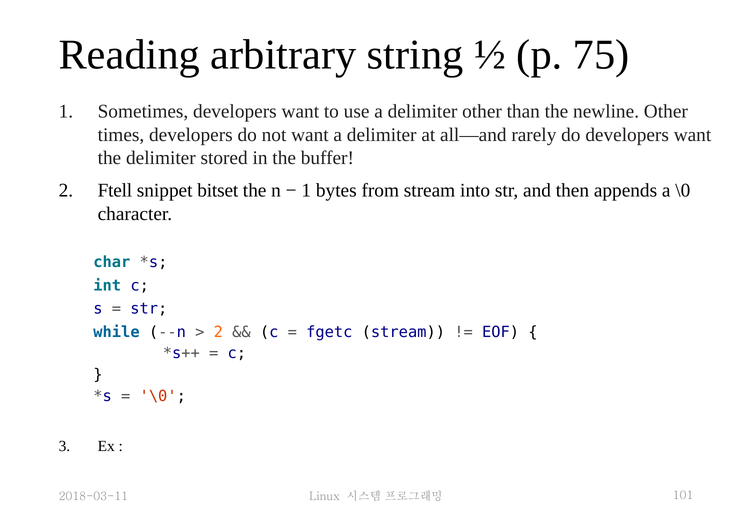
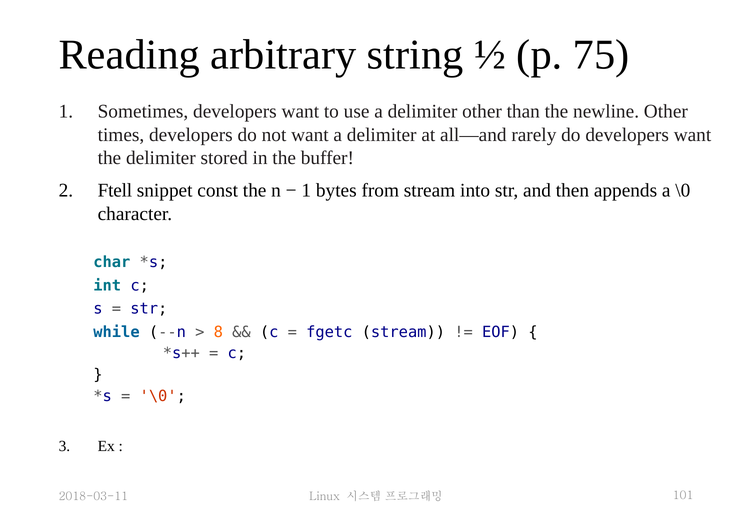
bitset: bitset -> const
2 at (218, 333): 2 -> 8
